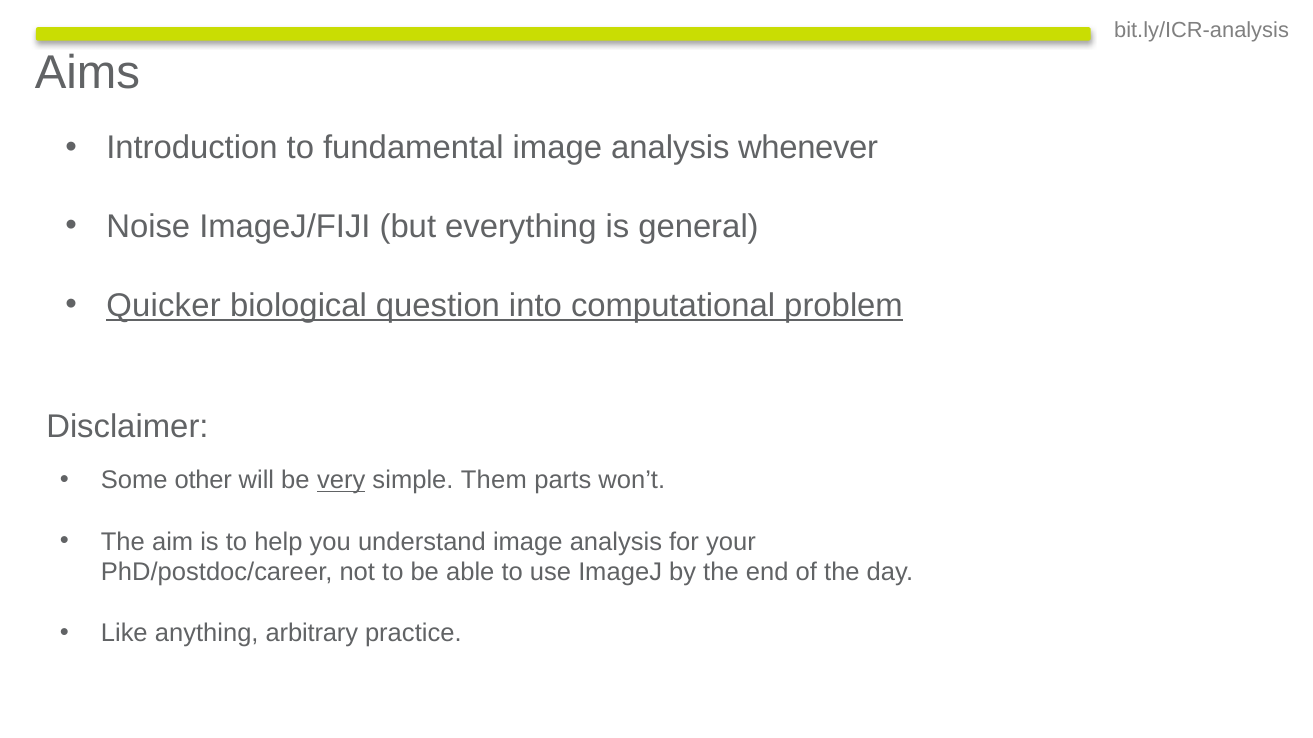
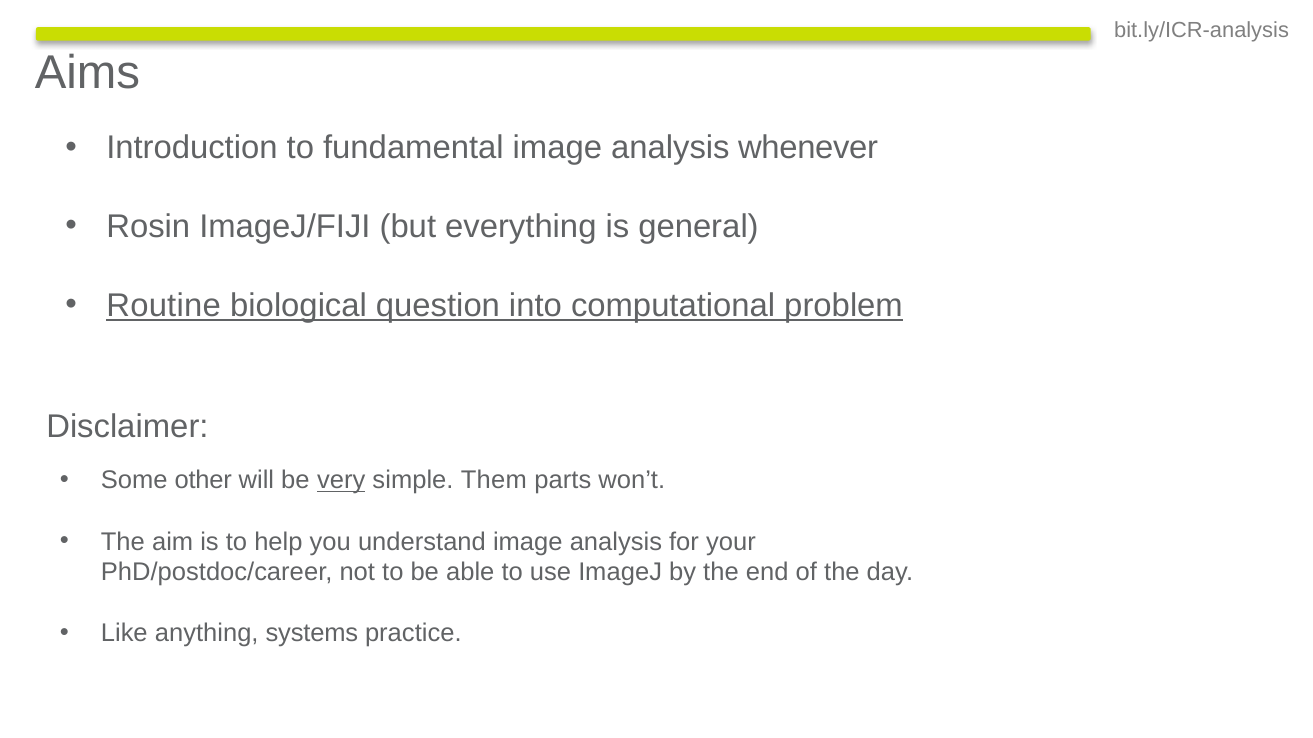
Noise: Noise -> Rosin
Quicker: Quicker -> Routine
arbitrary: arbitrary -> systems
